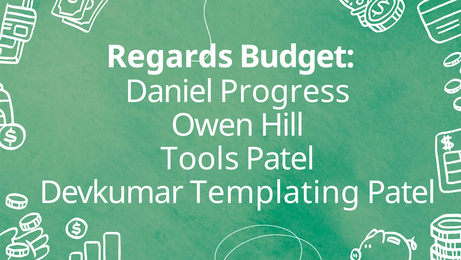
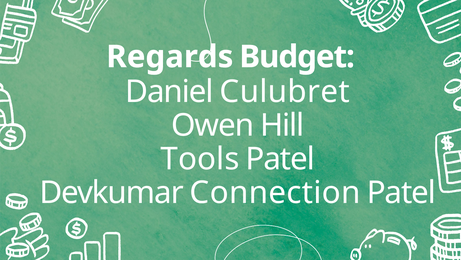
Progress: Progress -> Culubret
Templating: Templating -> Connection
